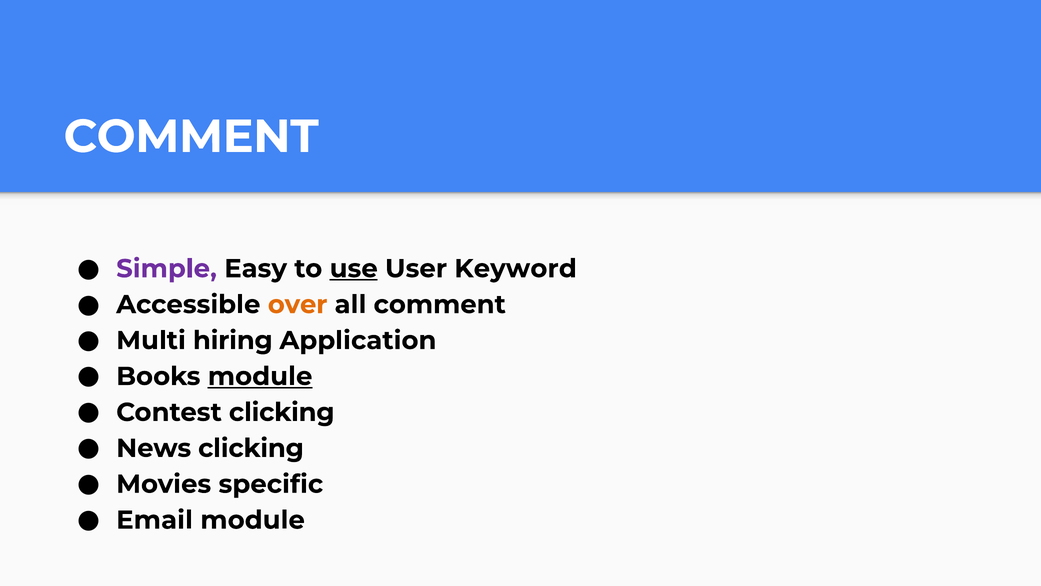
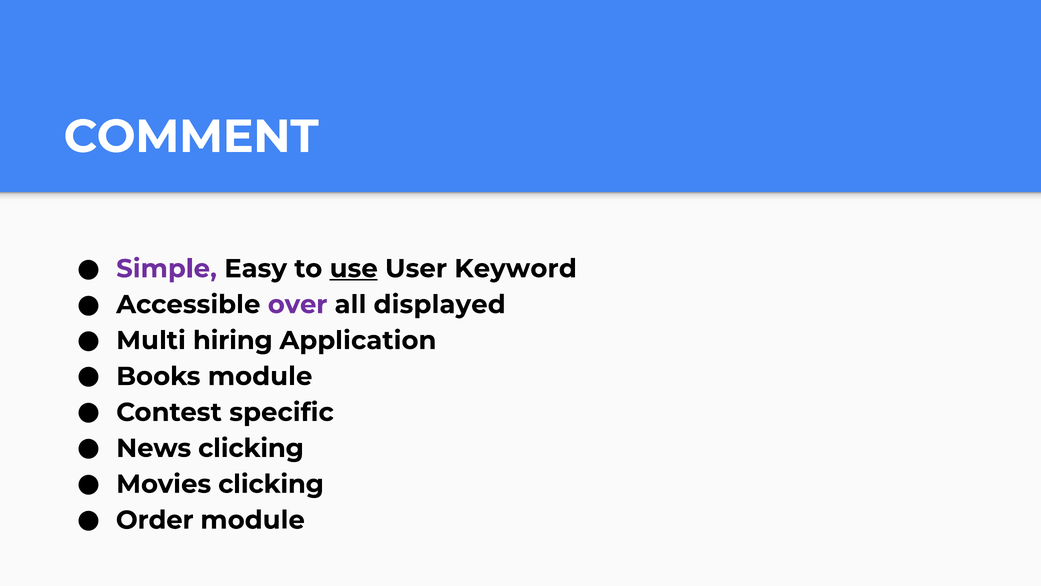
over colour: orange -> purple
all comment: comment -> displayed
module at (260, 376) underline: present -> none
Contest clicking: clicking -> specific
Movies specific: specific -> clicking
Email: Email -> Order
